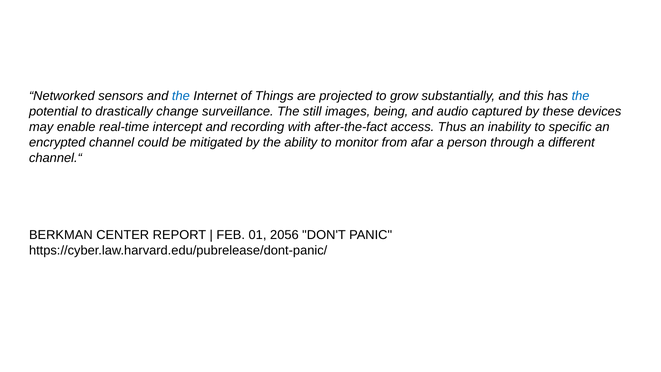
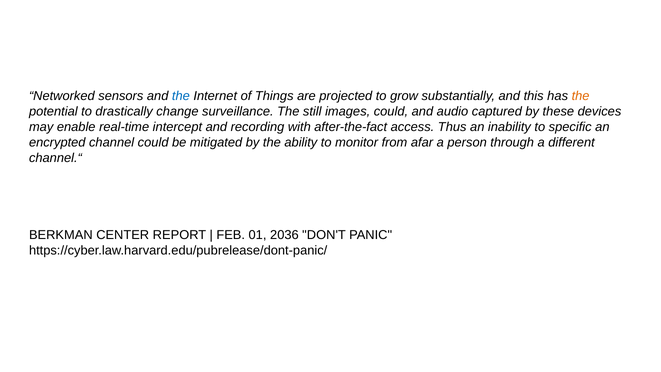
the at (581, 96) colour: blue -> orange
images being: being -> could
2056: 2056 -> 2036
